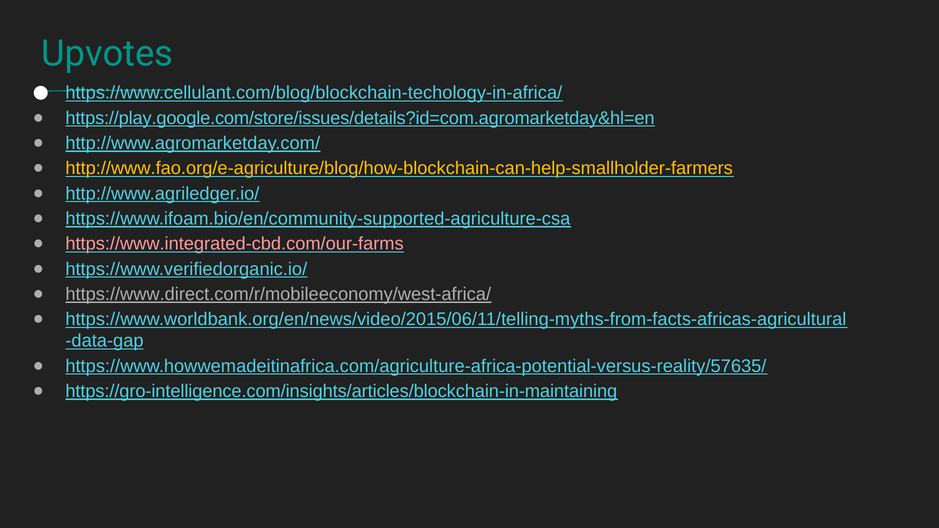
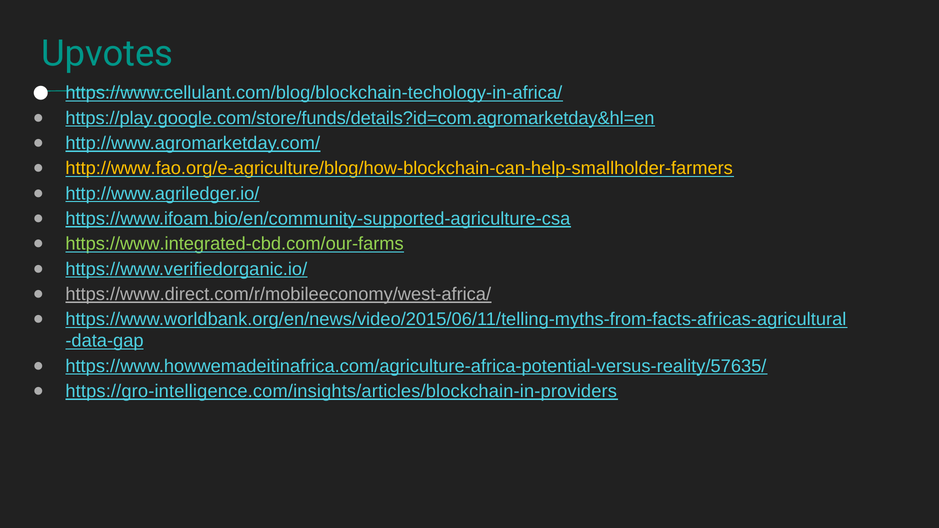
https://play.google.com/store/issues/details?id=com.agromarketday&hl=en: https://play.google.com/store/issues/details?id=com.agromarketday&hl=en -> https://play.google.com/store/funds/details?id=com.agromarketday&hl=en
https://www.integrated-cbd.com/our-farms colour: pink -> light green
https://gro-intelligence.com/insights/articles/blockchain-in-maintaining: https://gro-intelligence.com/insights/articles/blockchain-in-maintaining -> https://gro-intelligence.com/insights/articles/blockchain-in-providers
